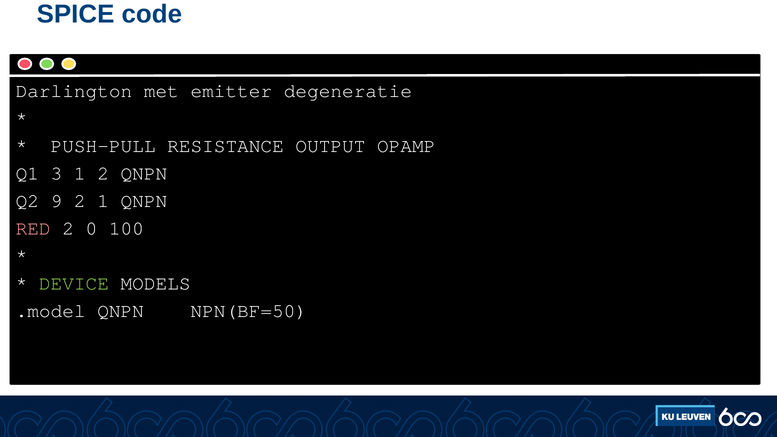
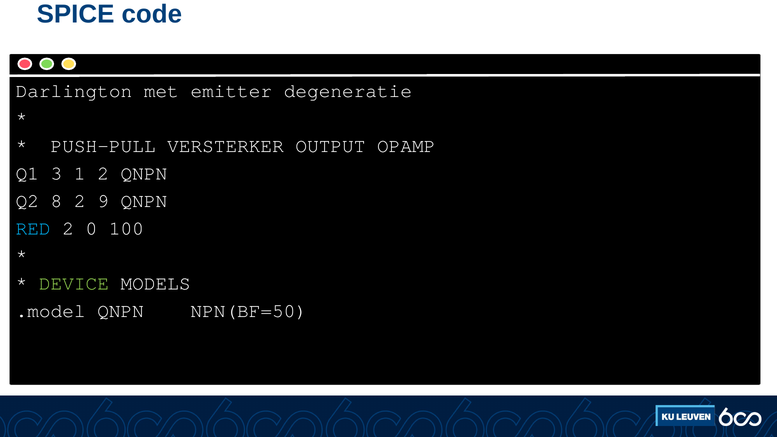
RESISTANCE: RESISTANCE -> VERSTERKER
9: 9 -> 8
2 1: 1 -> 9
RED colour: pink -> light blue
